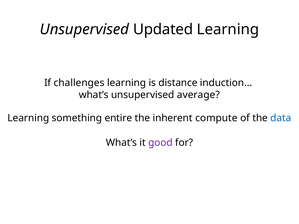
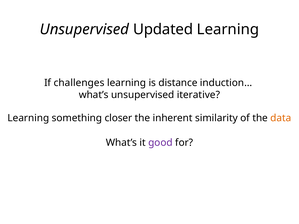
average: average -> iterative
entire: entire -> closer
compute: compute -> similarity
data colour: blue -> orange
